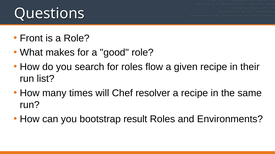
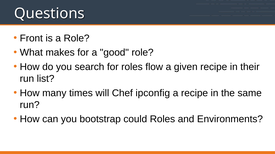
resolver: resolver -> ipconfig
result: result -> could
